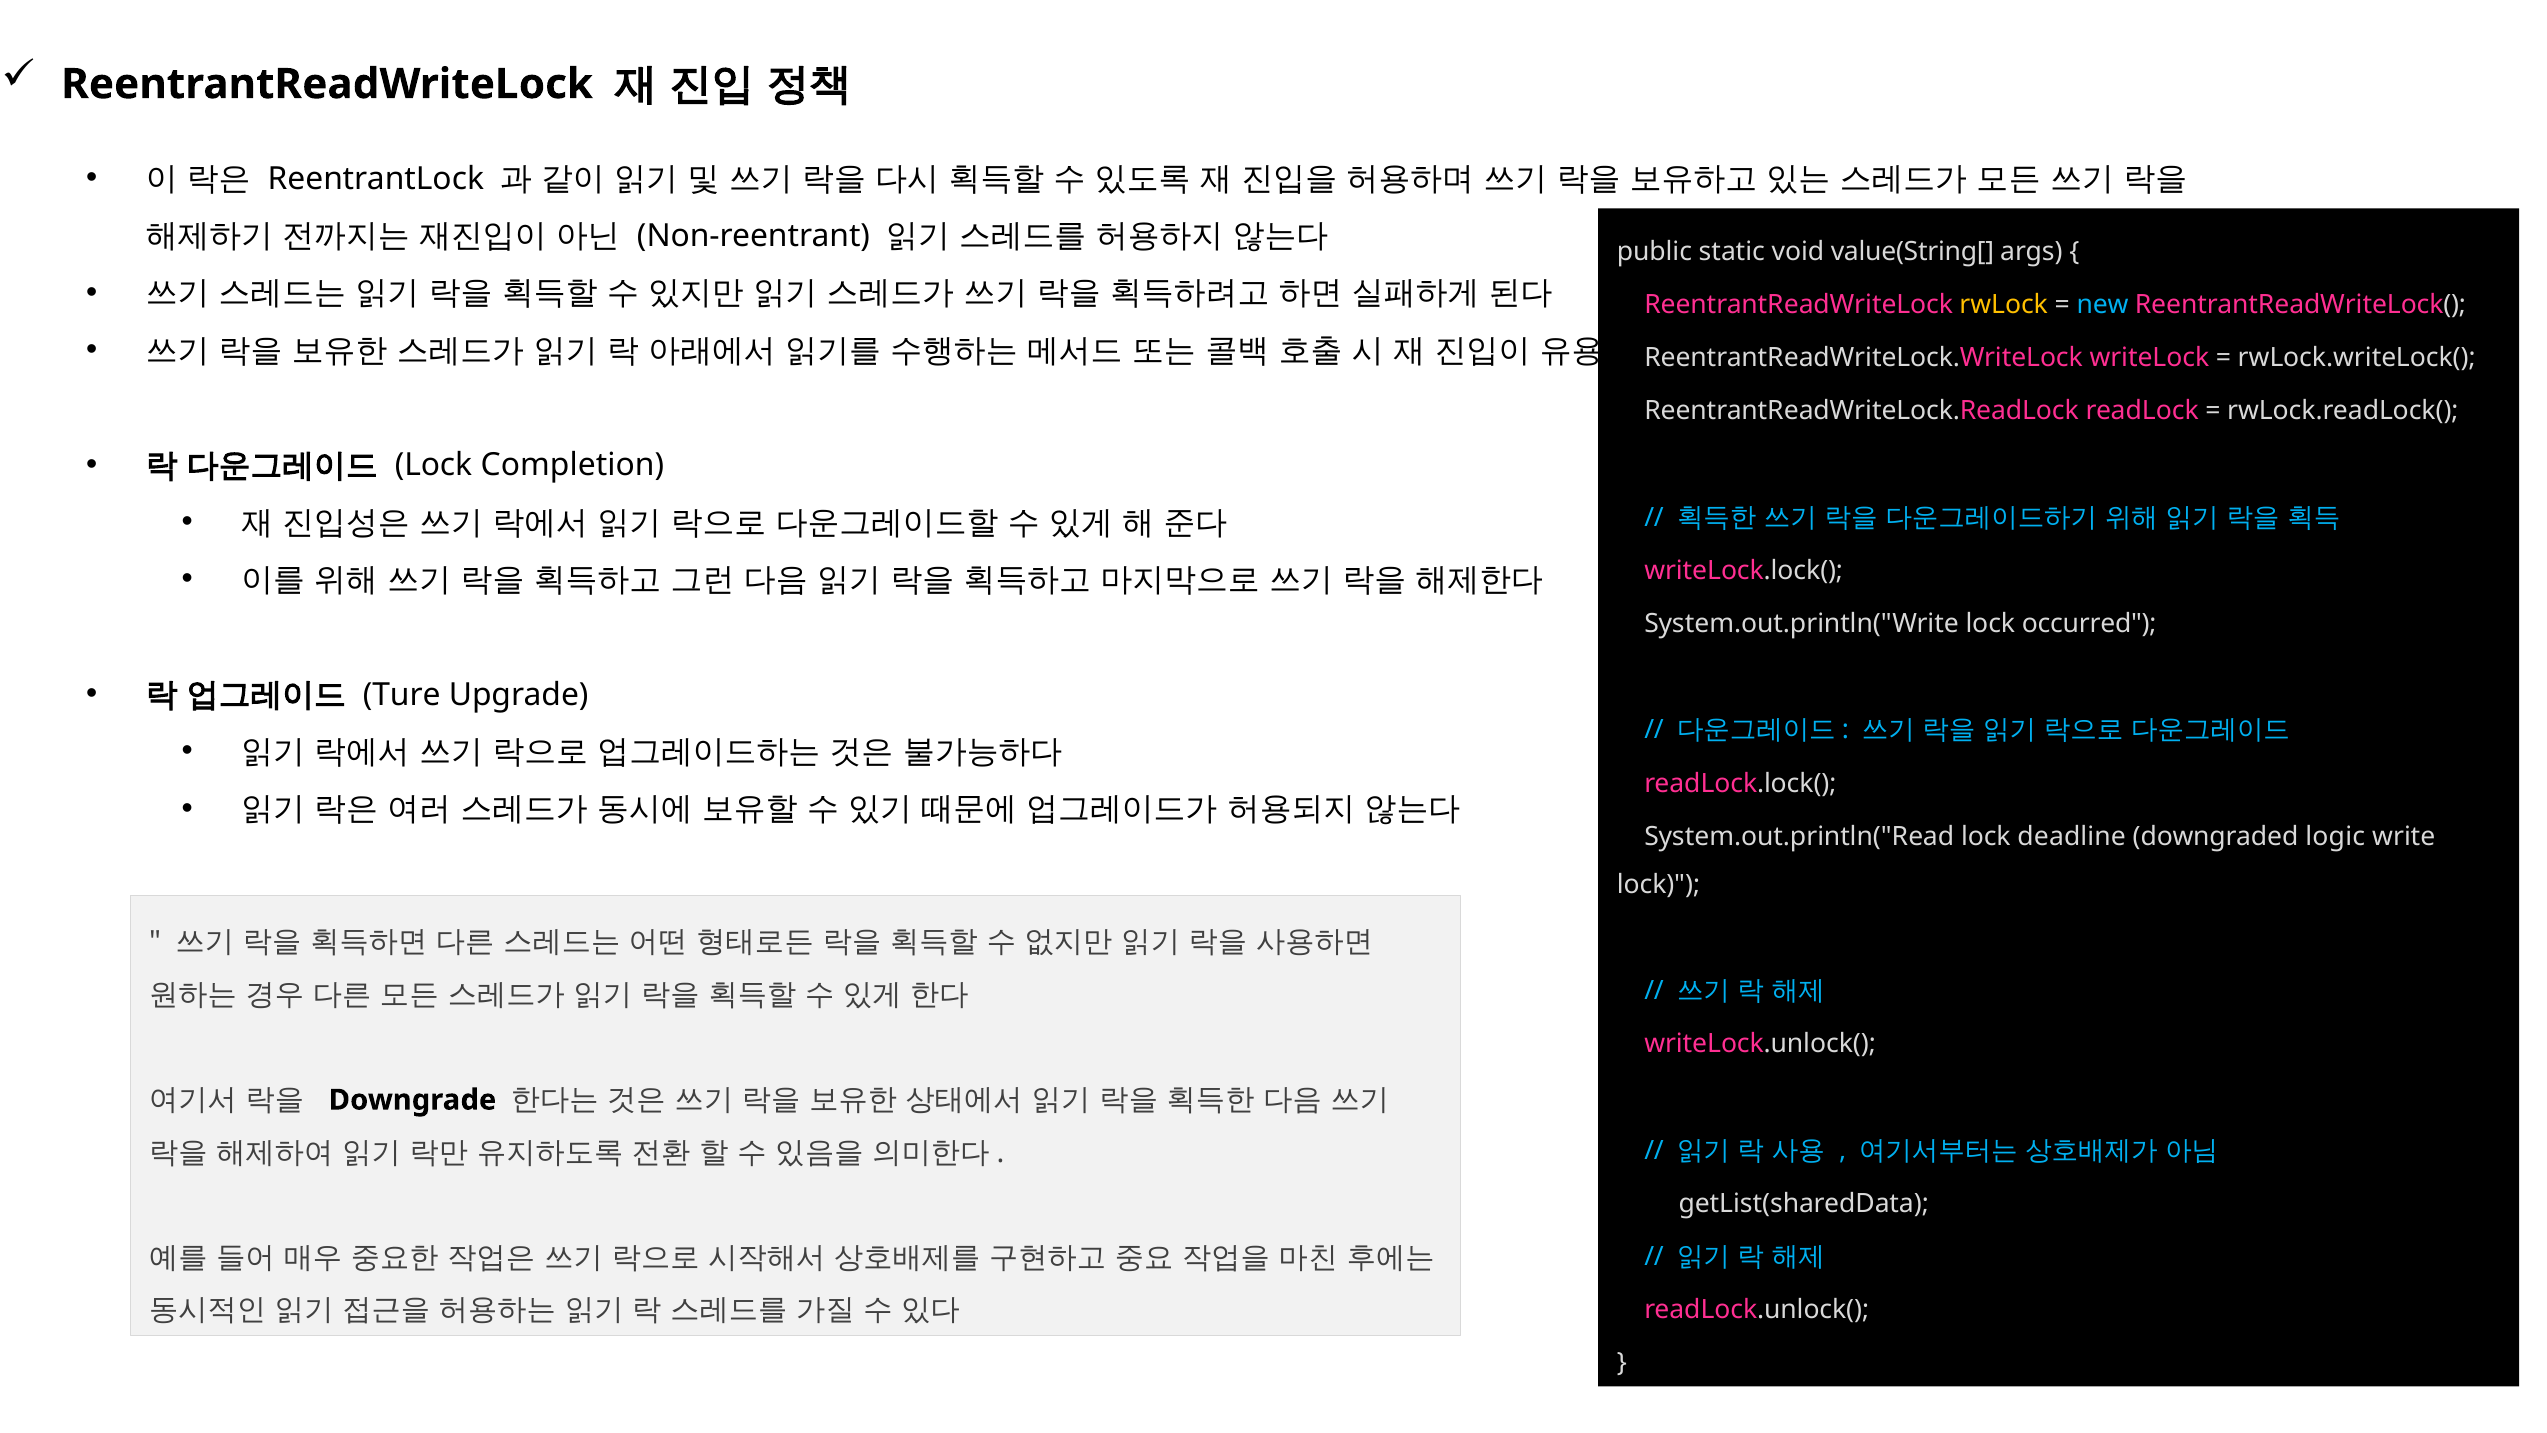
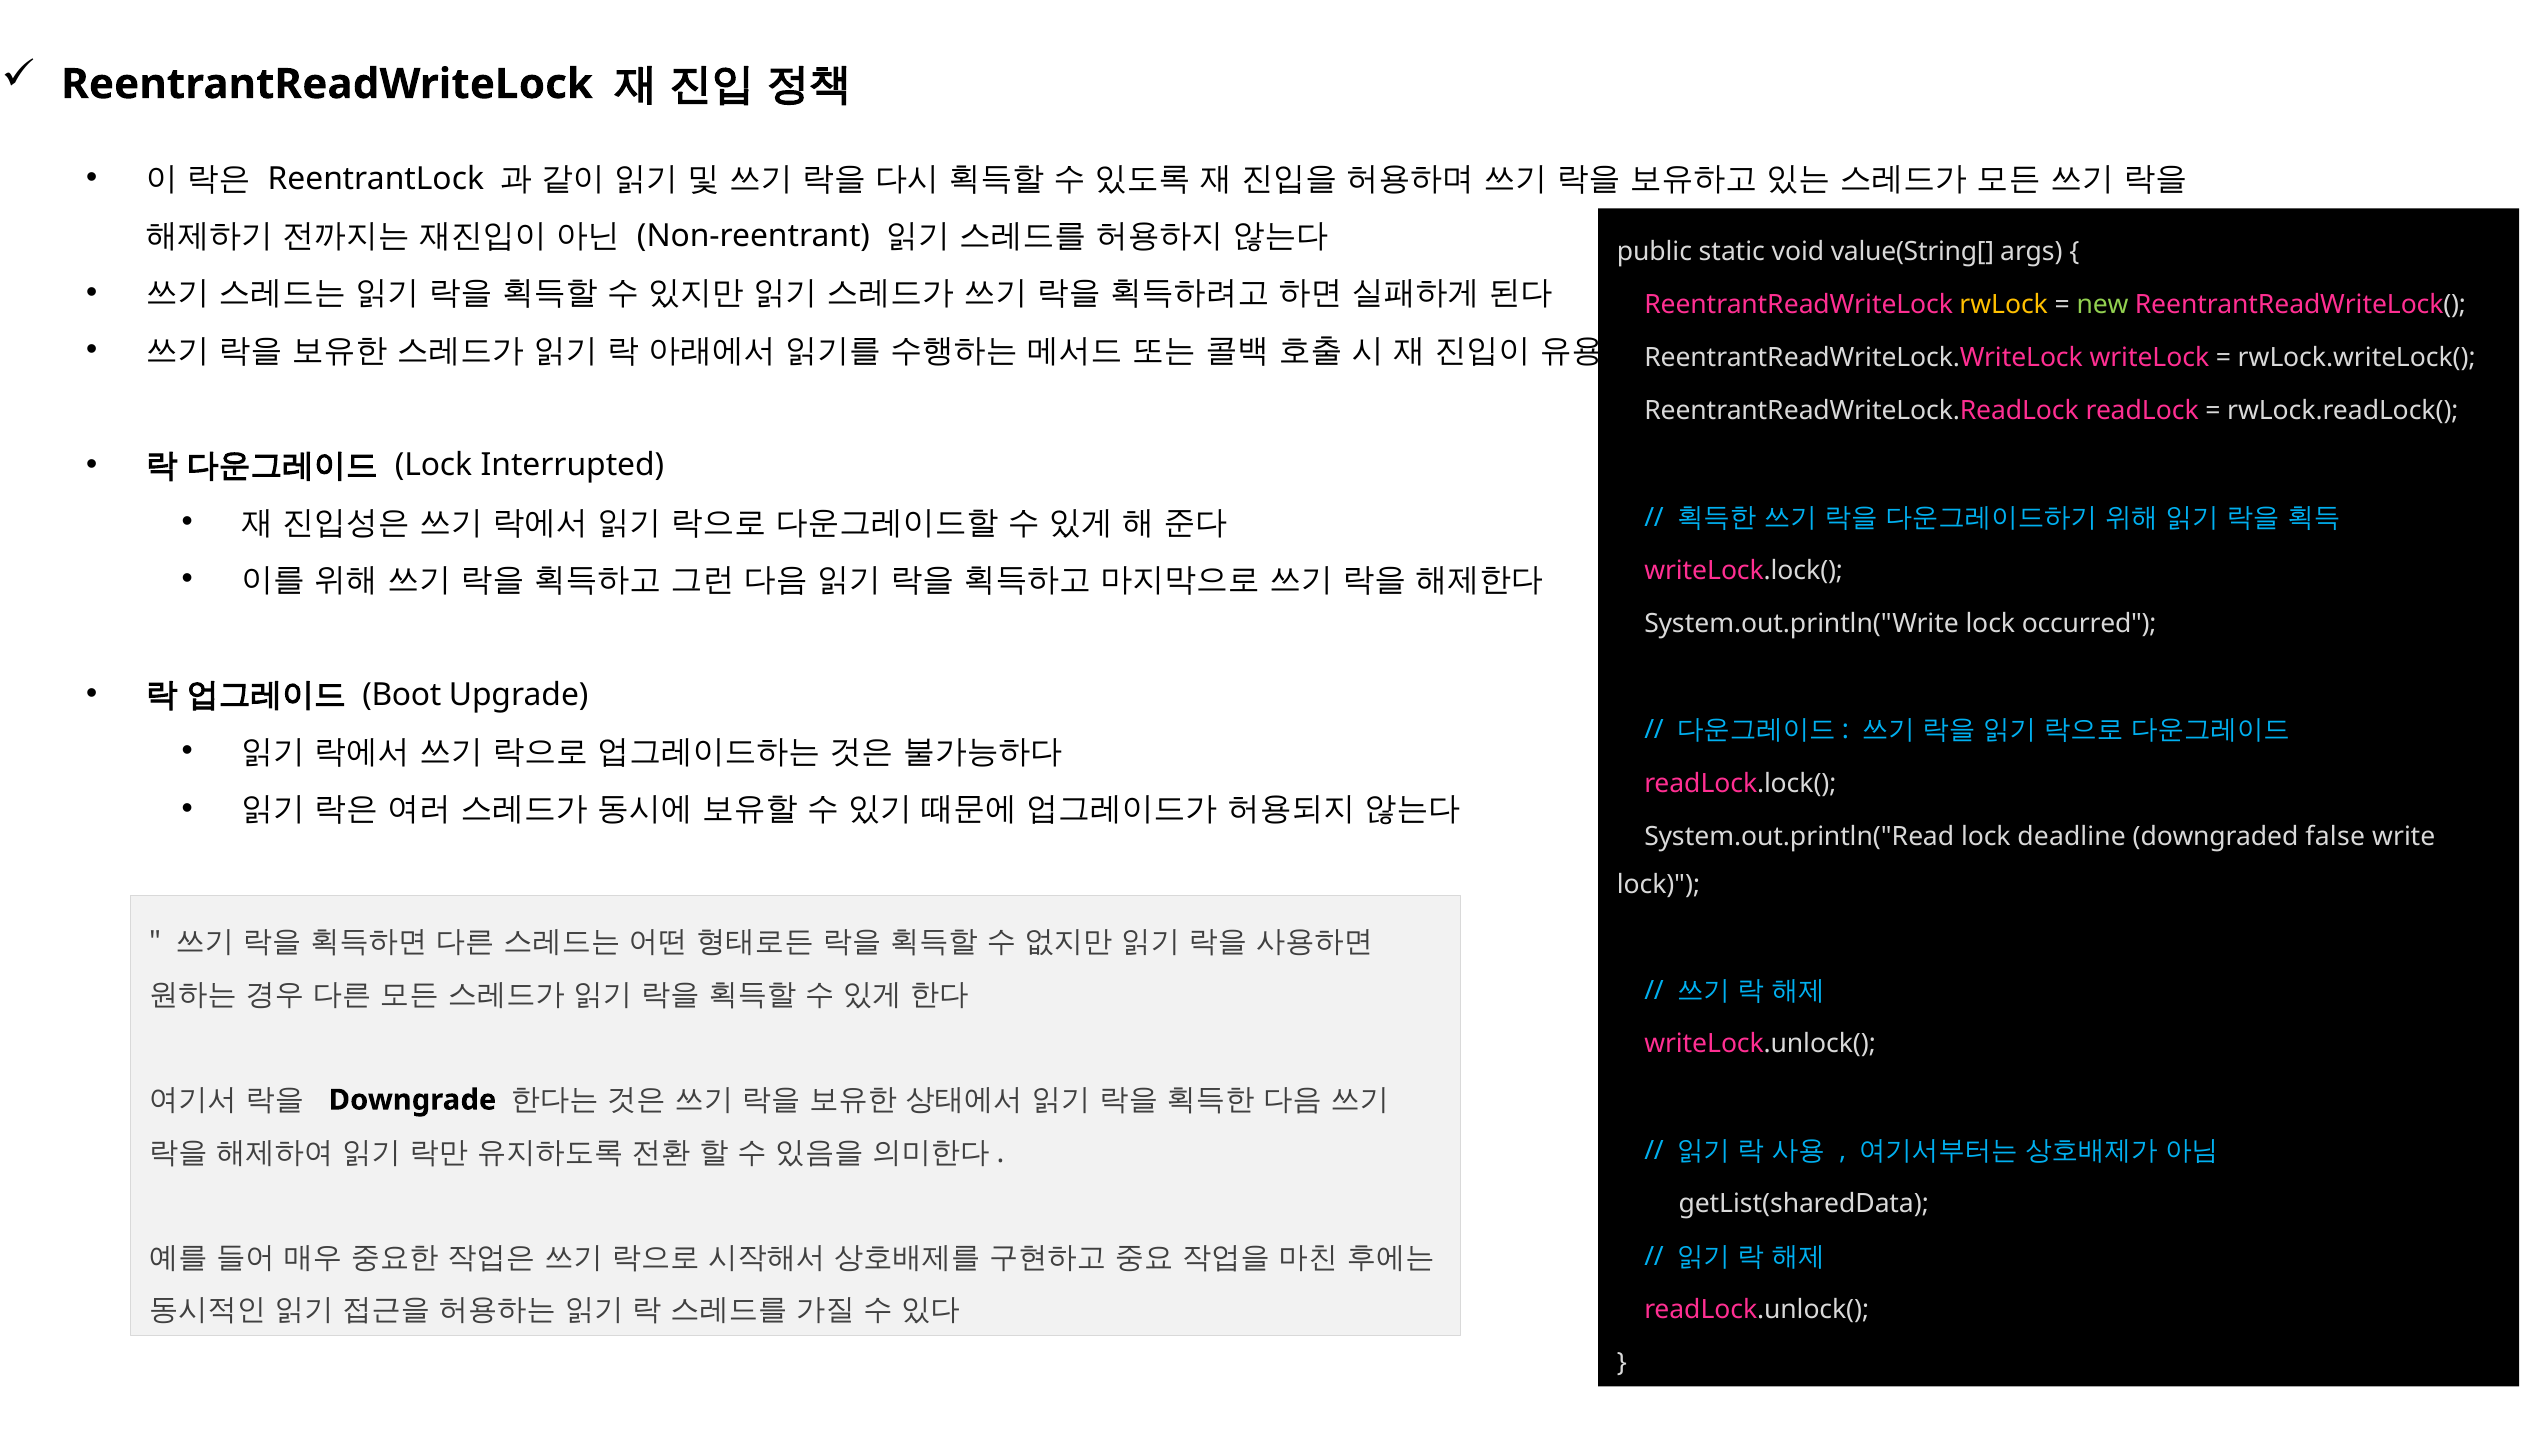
new colour: light blue -> light green
Completion: Completion -> Interrupted
Ture: Ture -> Boot
logic: logic -> false
